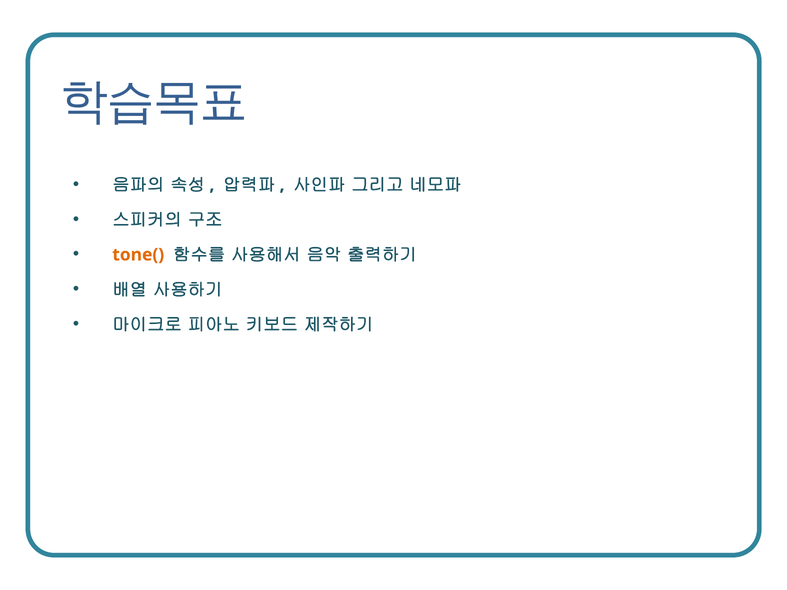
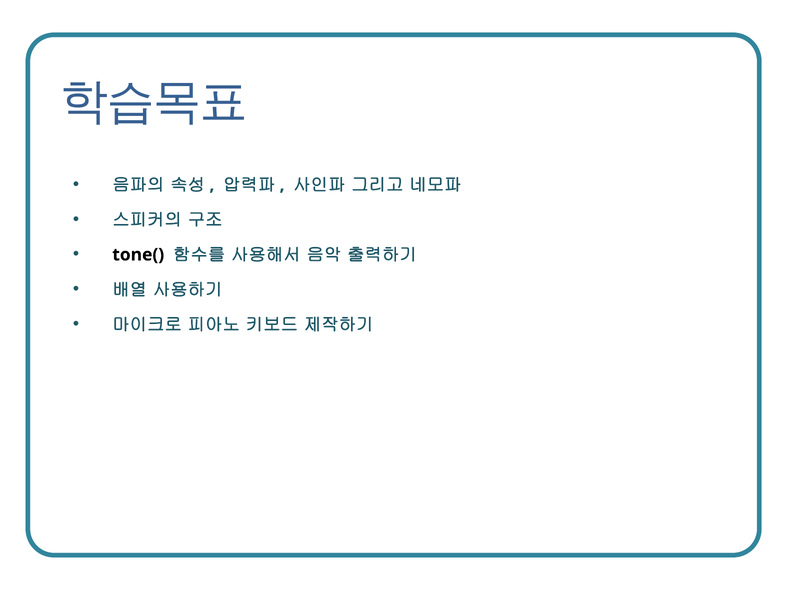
tone( colour: orange -> black
